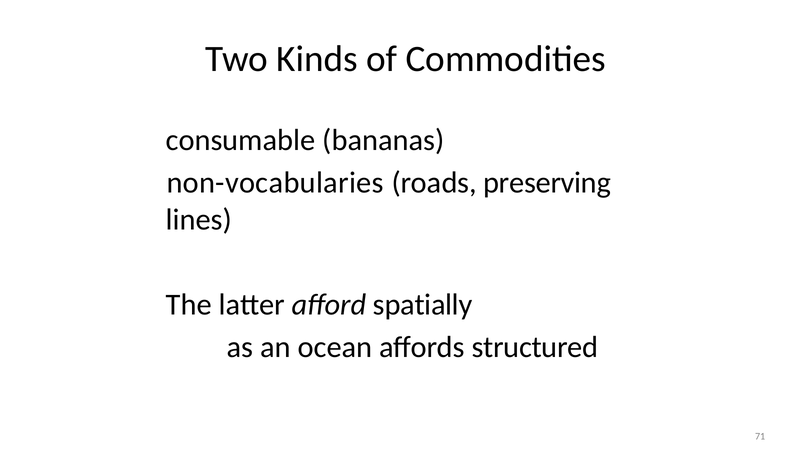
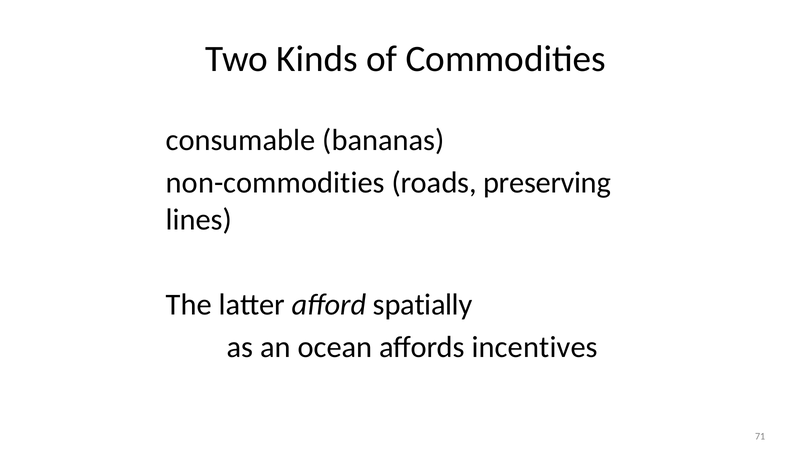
non-vocabularies: non-vocabularies -> non-commodities
structured: structured -> incentives
